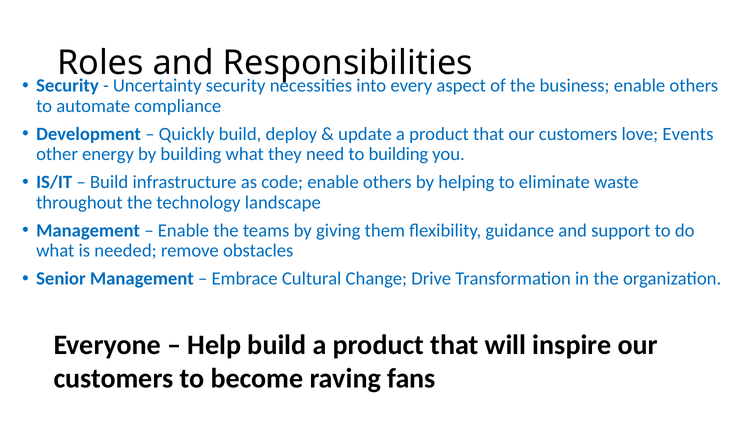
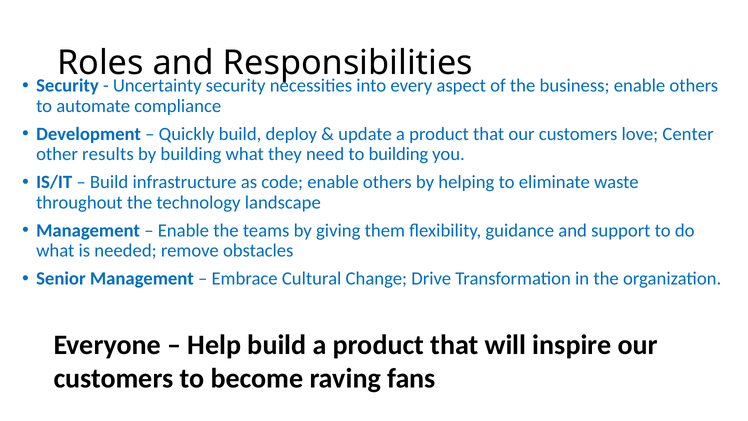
Events: Events -> Center
energy: energy -> results
